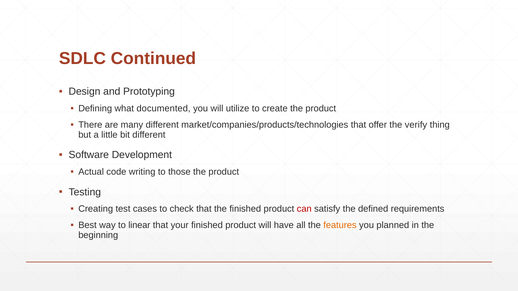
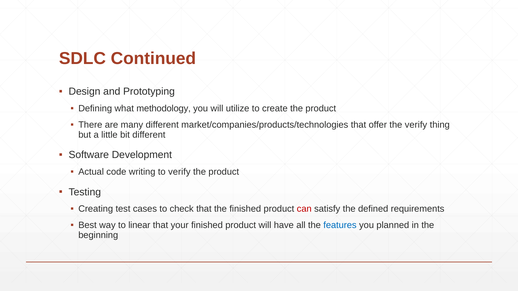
documented: documented -> methodology
to those: those -> verify
features colour: orange -> blue
